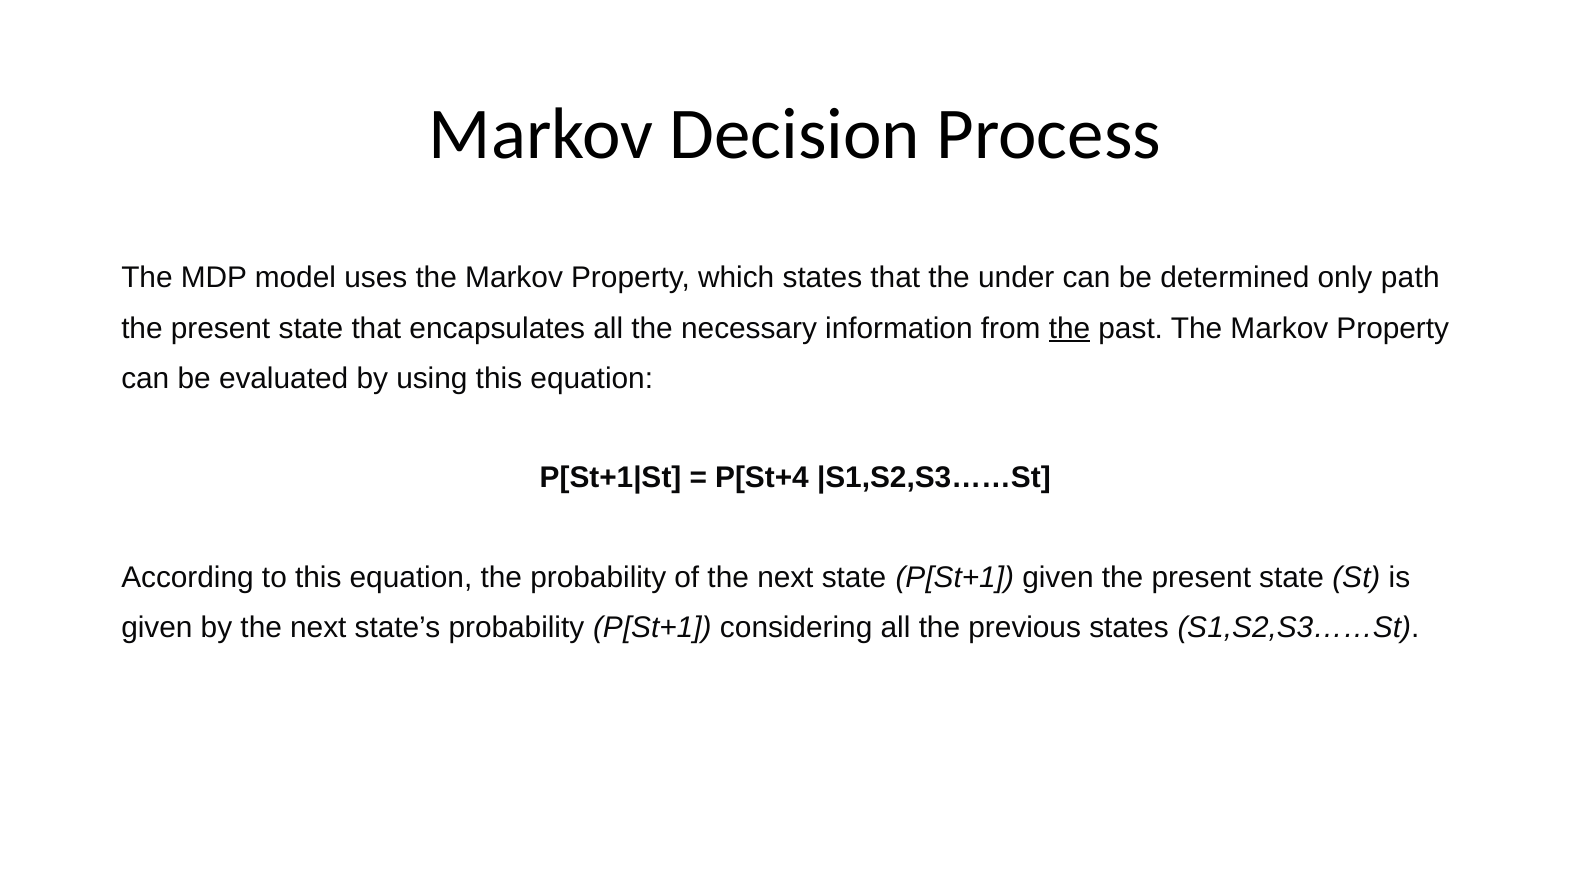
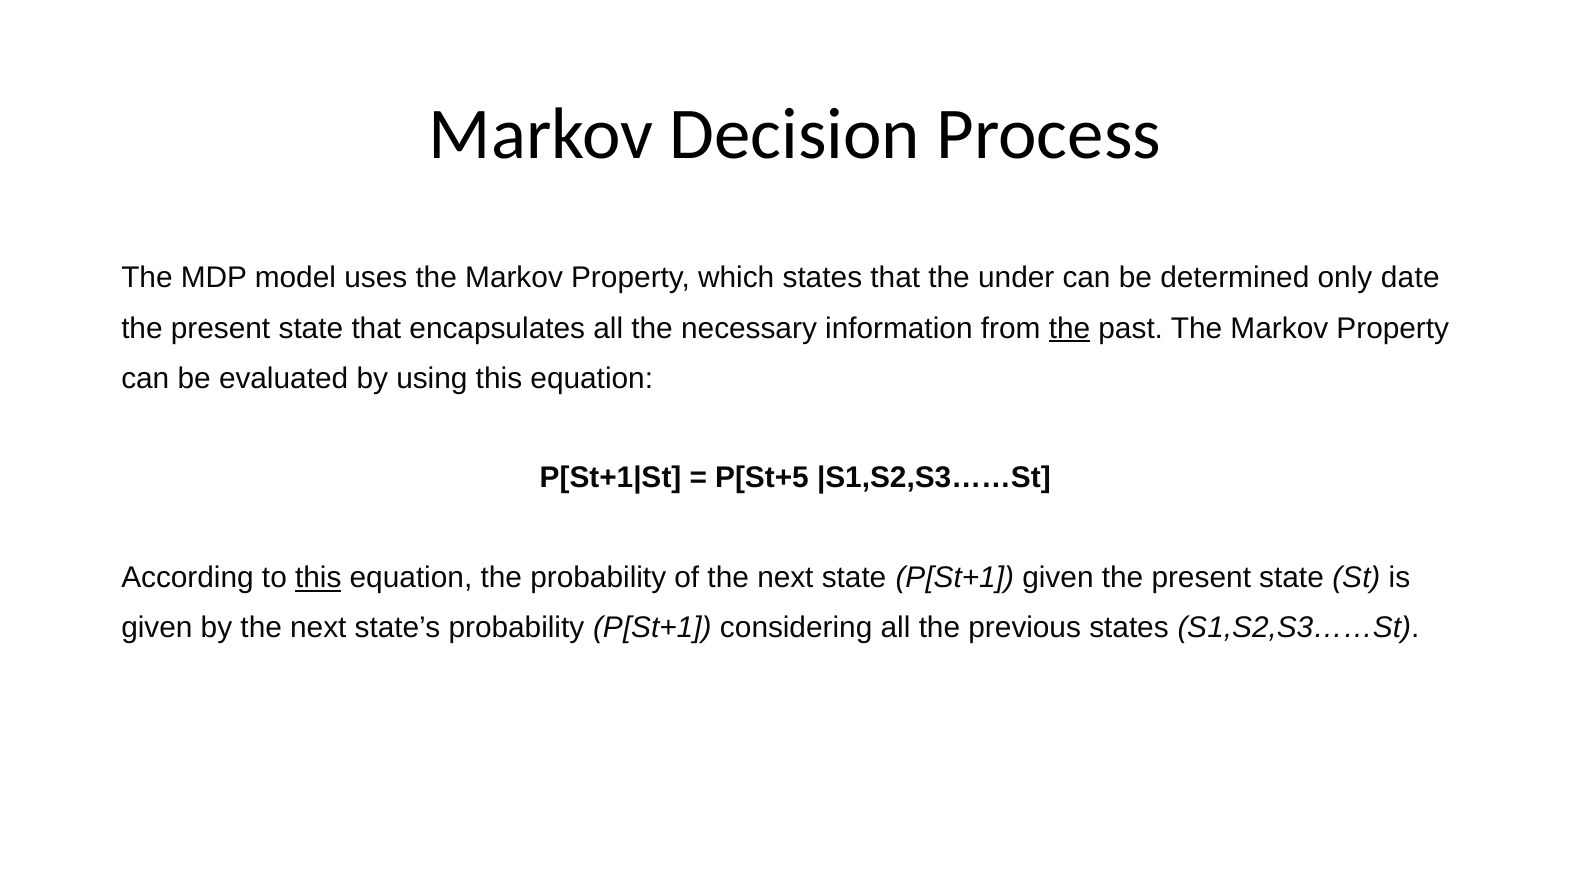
path: path -> date
P[St+4: P[St+4 -> P[St+5
this at (318, 578) underline: none -> present
